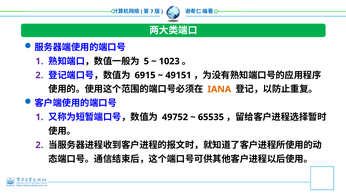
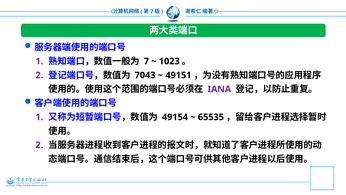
5 at (146, 61): 5 -> 7
6915: 6915 -> 7043
IANA colour: orange -> purple
49752: 49752 -> 49154
